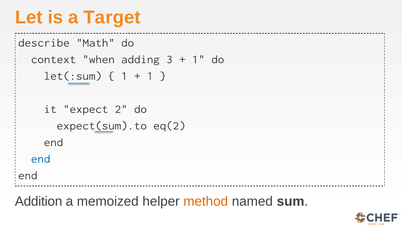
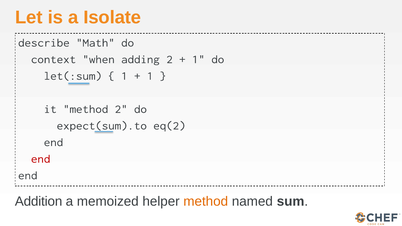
Target: Target -> Isolate
adding 3: 3 -> 2
it expect: expect -> method
end at (41, 159) colour: blue -> red
